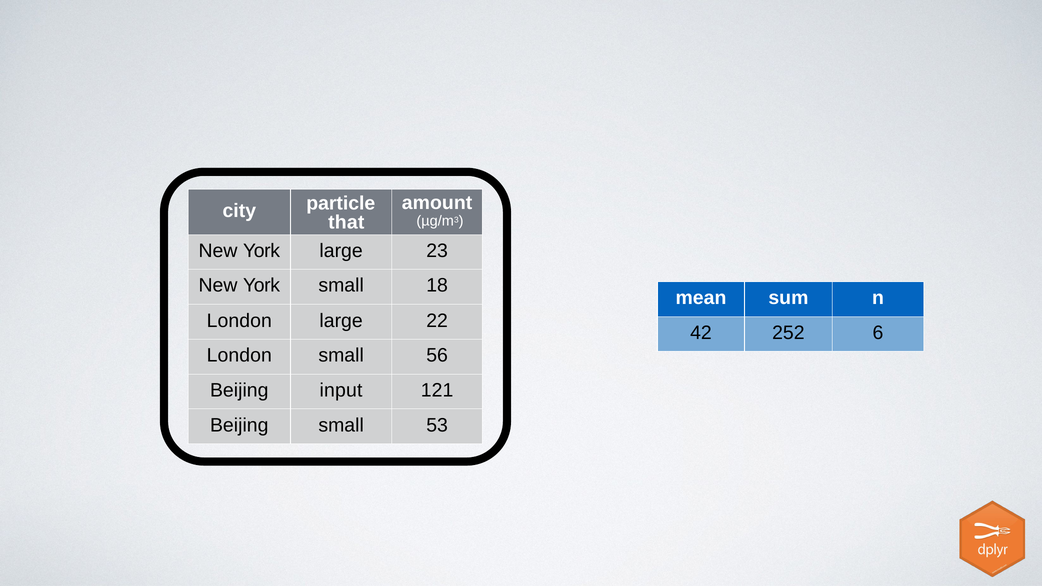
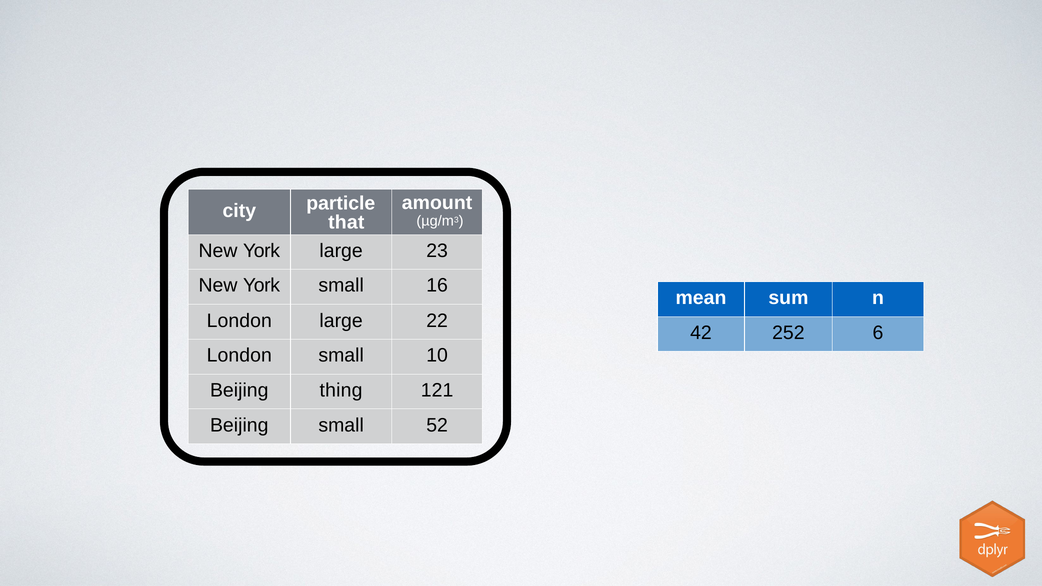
18: 18 -> 16
56: 56 -> 10
input: input -> thing
53: 53 -> 52
